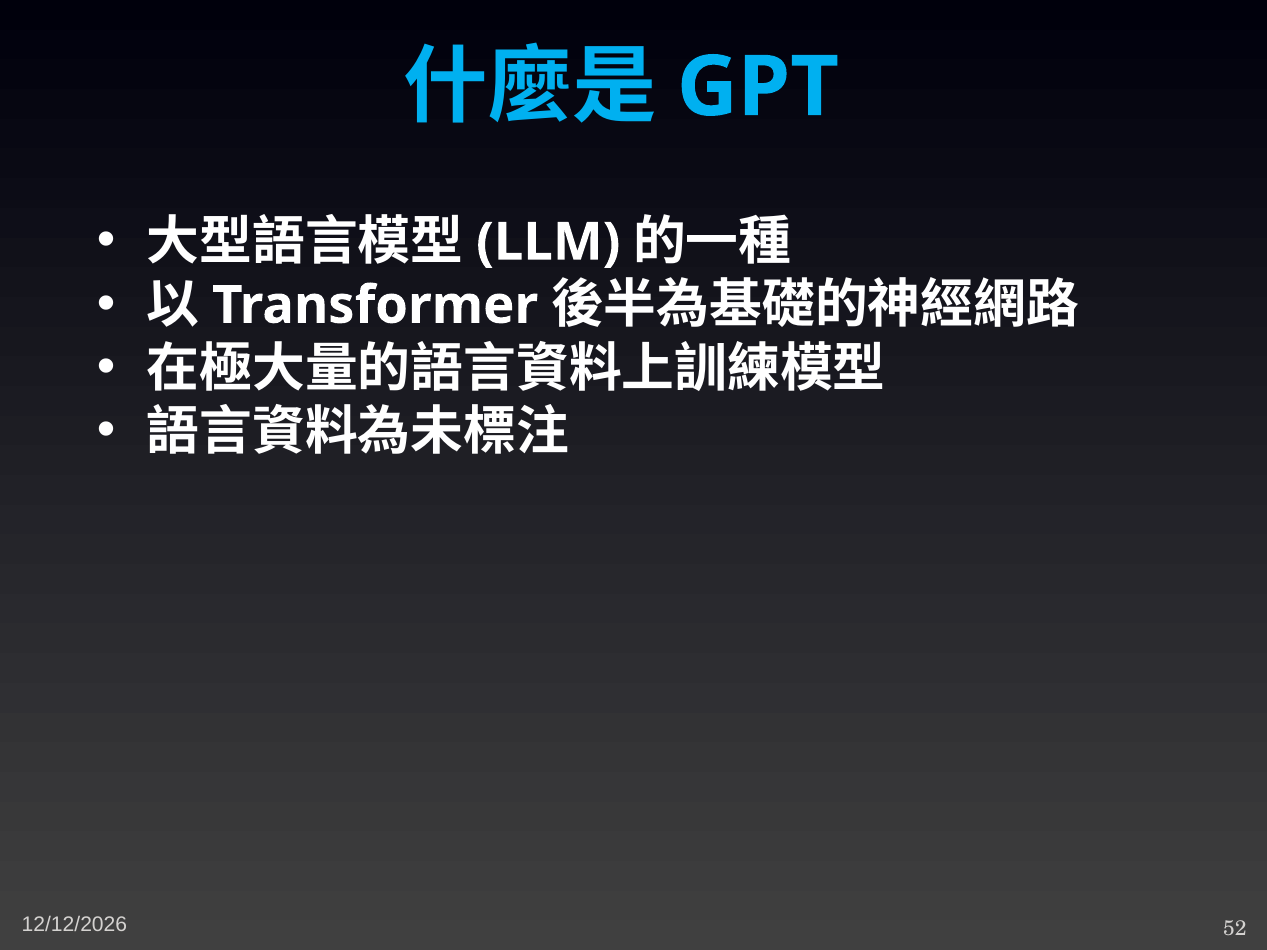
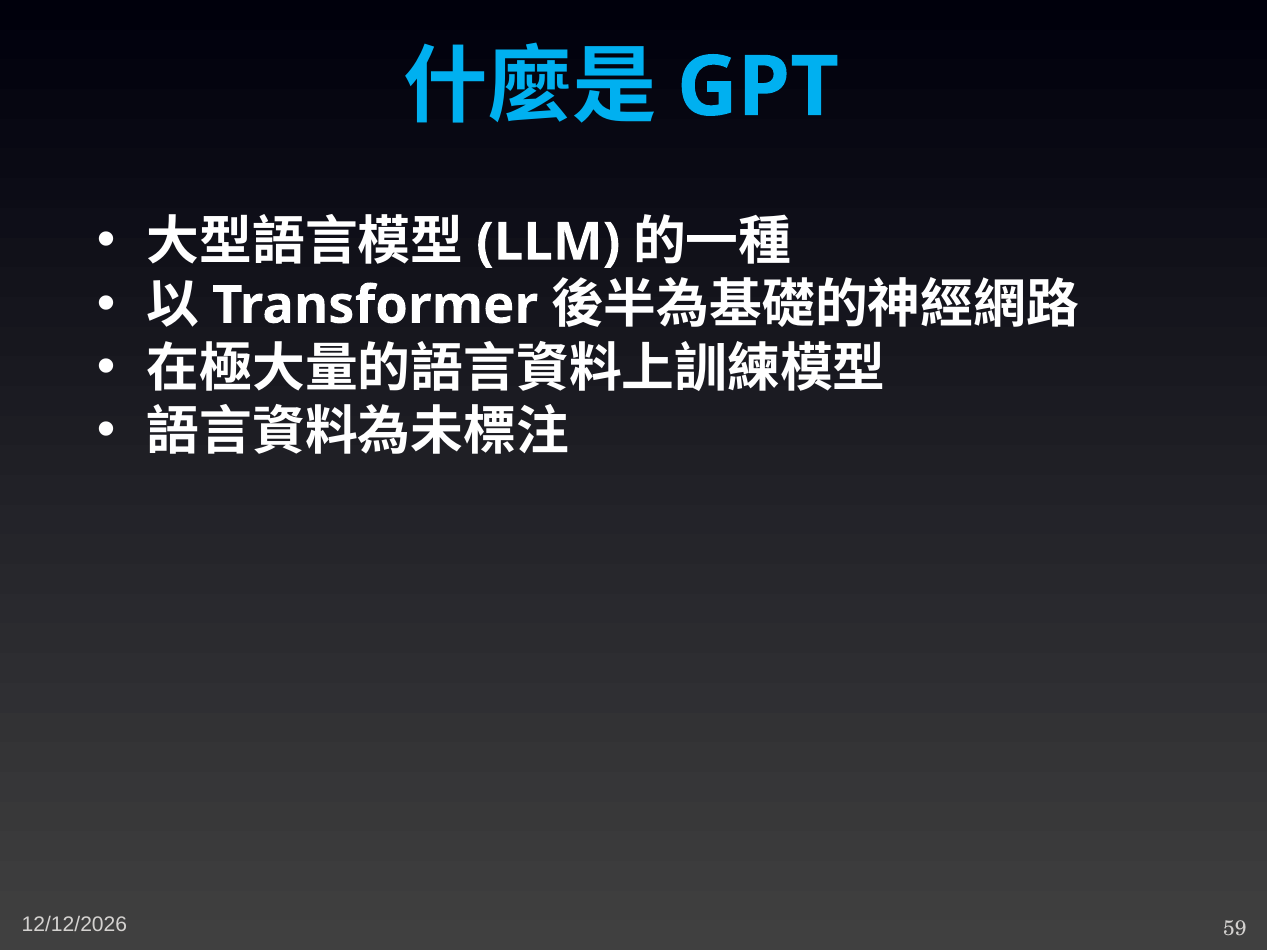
52: 52 -> 59
